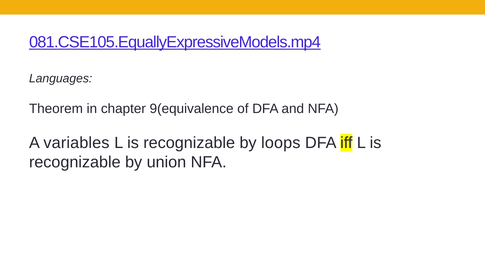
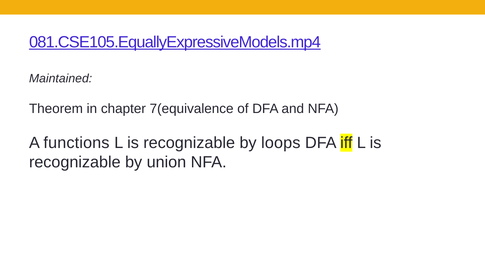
Languages: Languages -> Maintained
9(equivalence: 9(equivalence -> 7(equivalence
variables: variables -> functions
